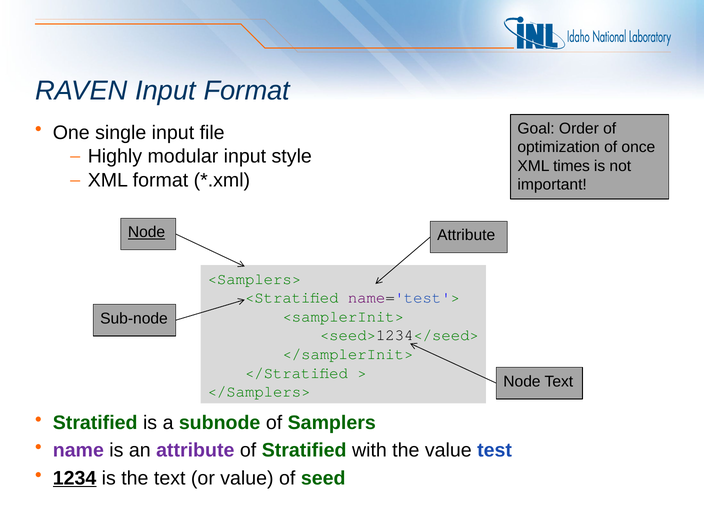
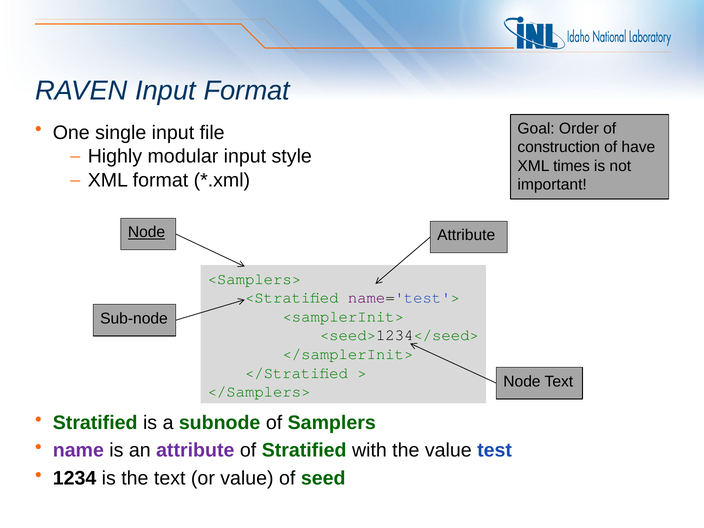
optimization: optimization -> construction
once: once -> have
1234 underline: present -> none
